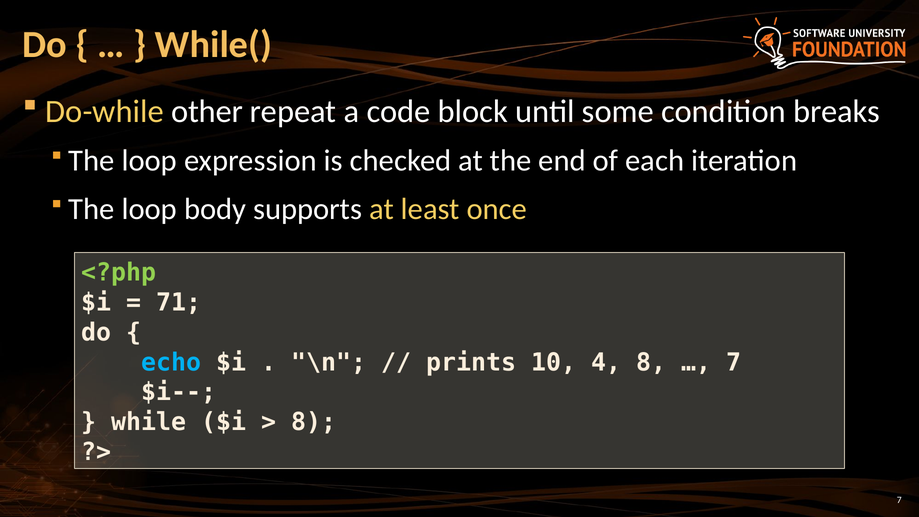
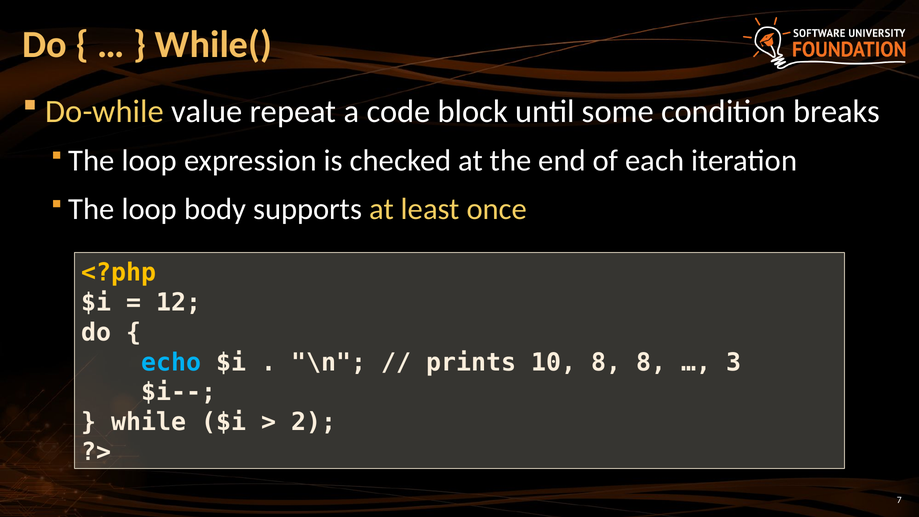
other: other -> value
<?php colour: light green -> yellow
71: 71 -> 12
10 4: 4 -> 8
7 at (734, 362): 7 -> 3
8 at (314, 422): 8 -> 2
